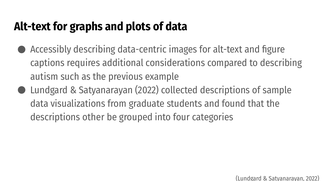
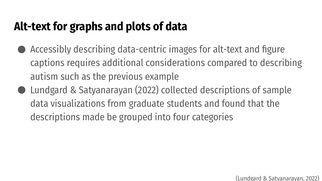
other: other -> made
